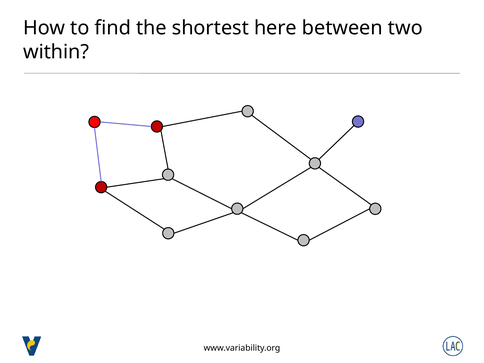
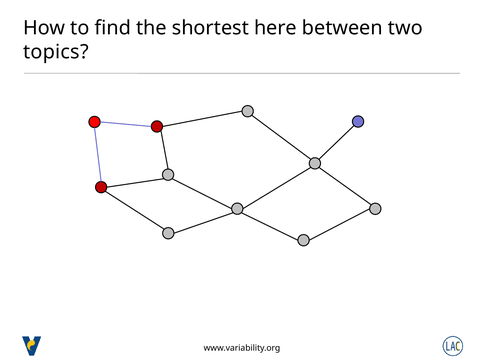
within: within -> topics
